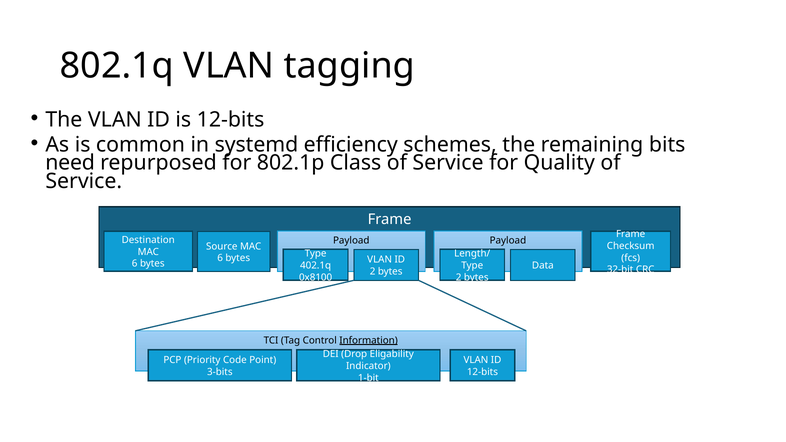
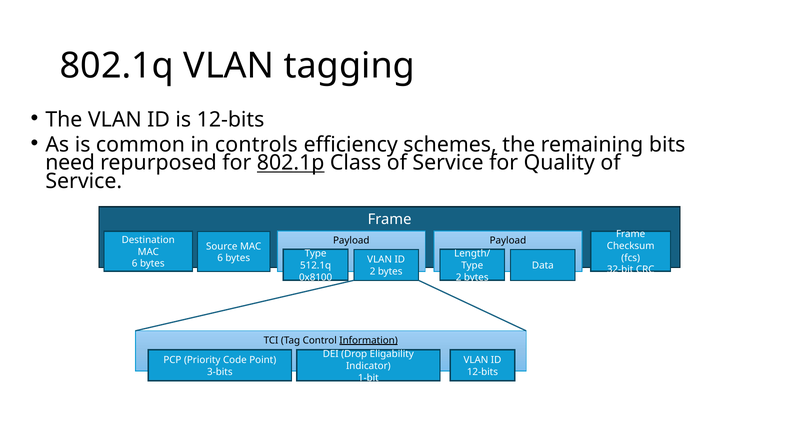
systemd: systemd -> controls
802.1p underline: none -> present
402.1q: 402.1q -> 512.1q
